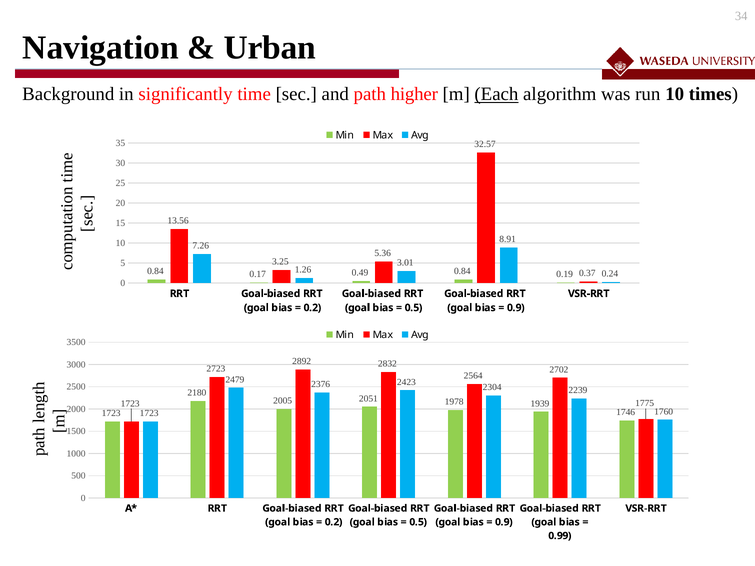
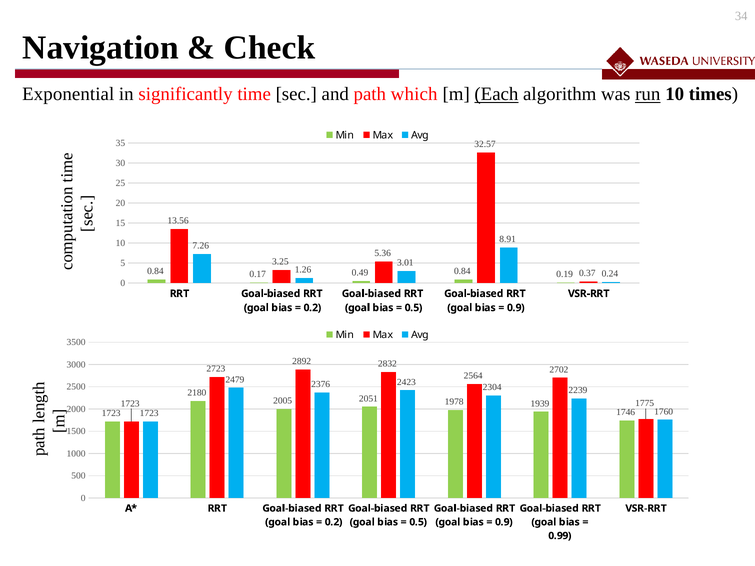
Urban: Urban -> Check
Background: Background -> Exponential
higher: higher -> which
run underline: none -> present
